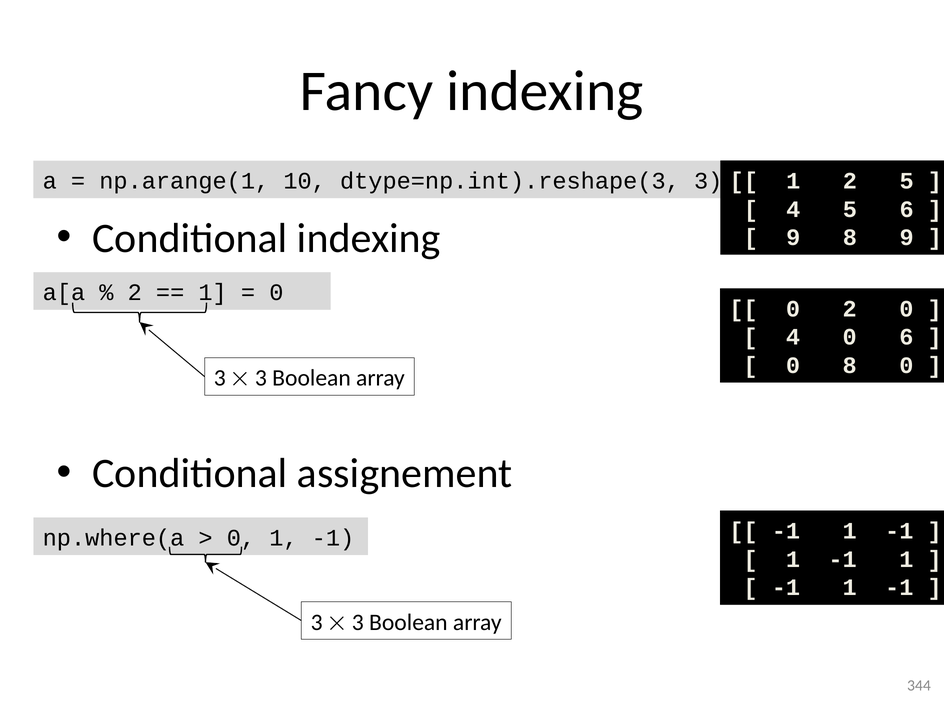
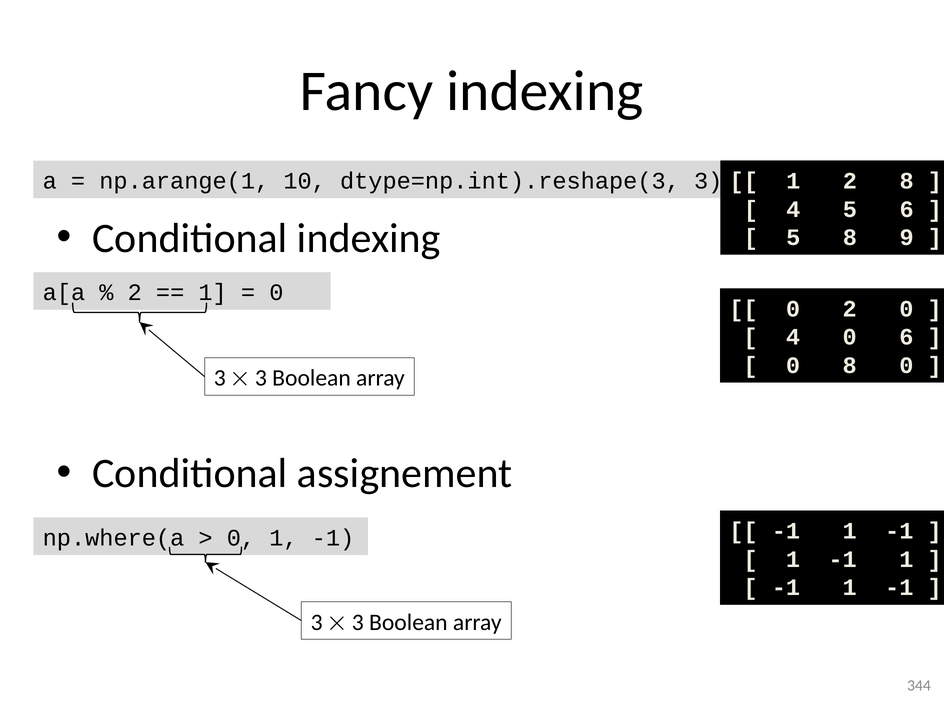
2 5: 5 -> 8
9 at (793, 238): 9 -> 5
